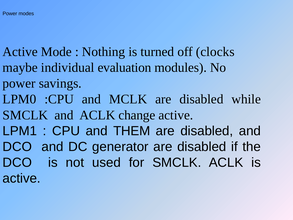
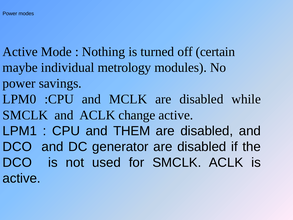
clocks: clocks -> certain
evaluation: evaluation -> metrology
